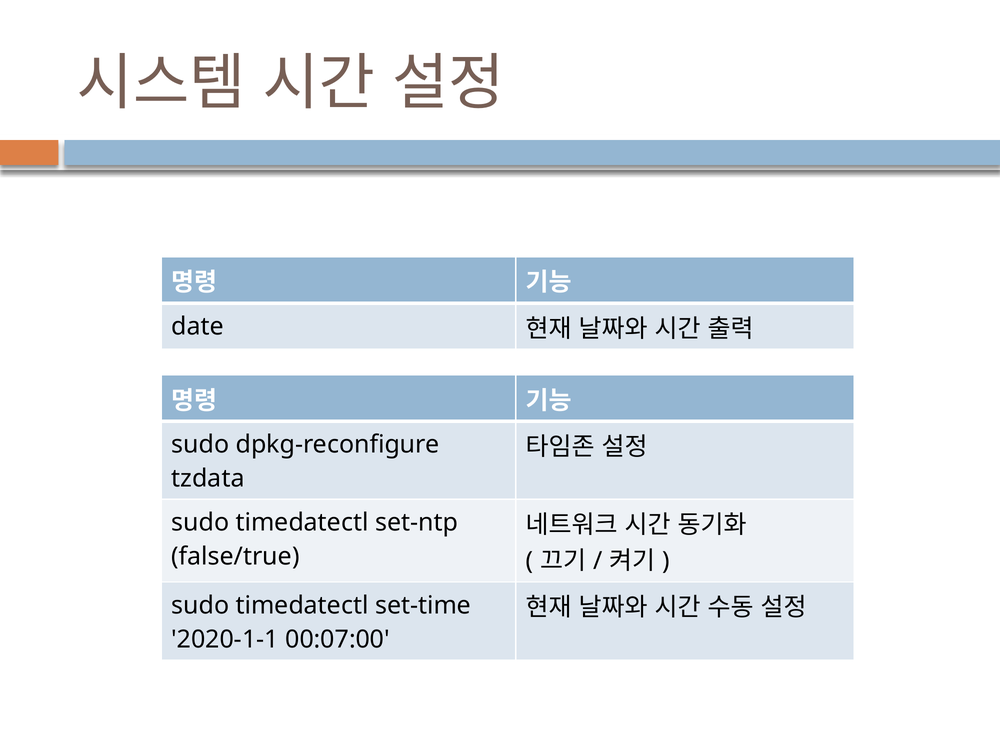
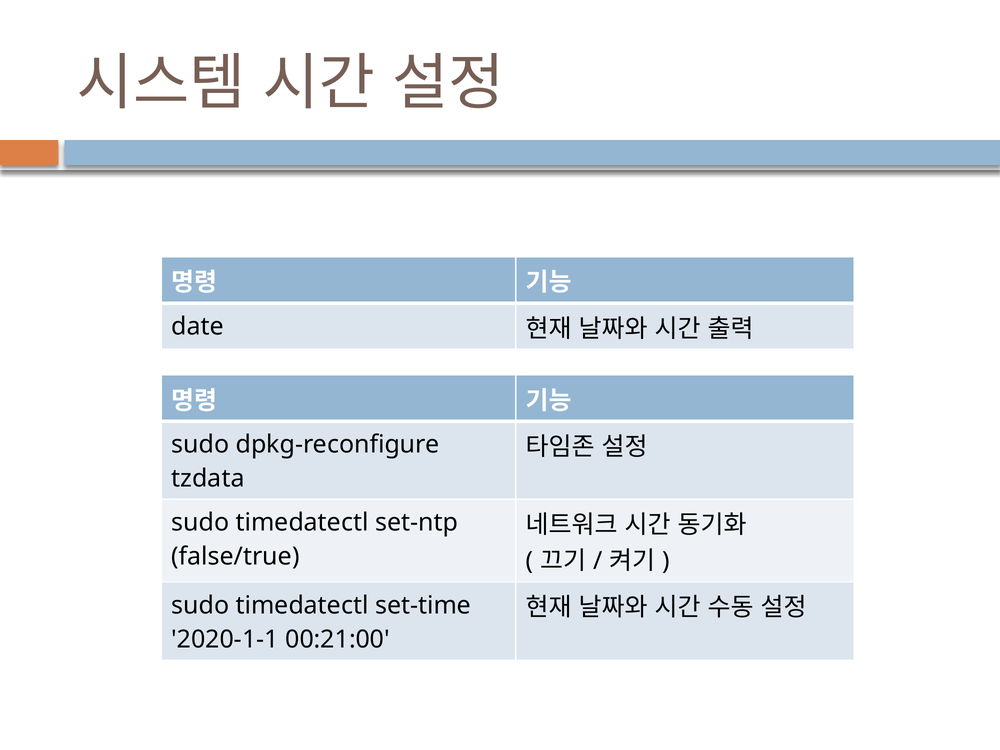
00:07:00: 00:07:00 -> 00:21:00
